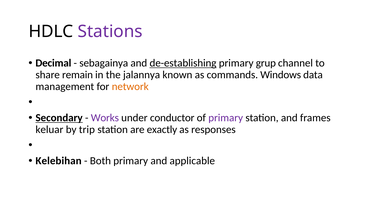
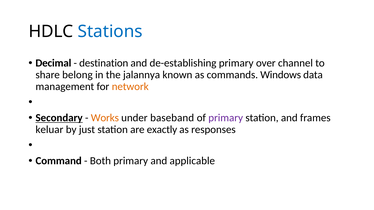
Stations colour: purple -> blue
sebagainya: sebagainya -> destination
de-establishing underline: present -> none
grup: grup -> over
remain: remain -> belong
Works colour: purple -> orange
conductor: conductor -> baseband
trip: trip -> just
Kelebihan: Kelebihan -> Command
